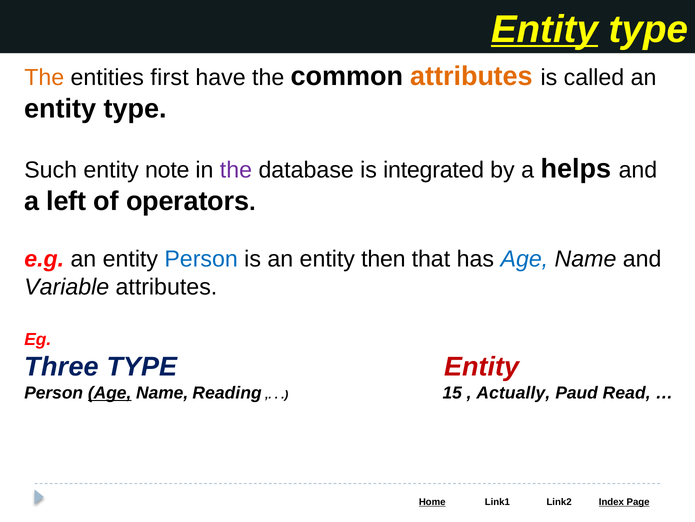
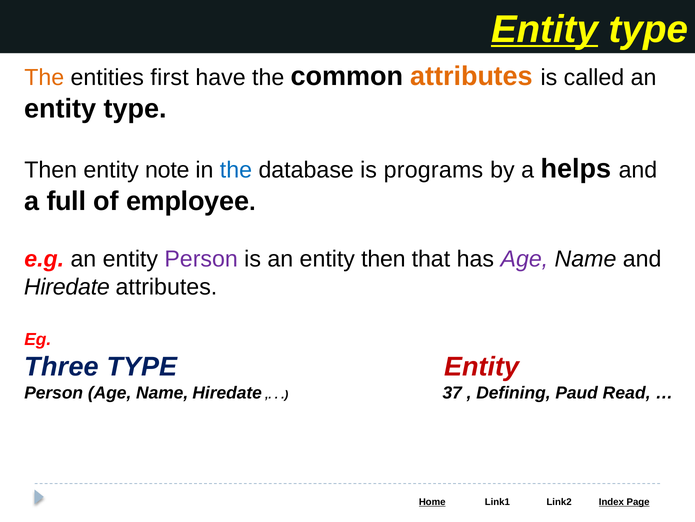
Such at (51, 170): Such -> Then
the at (236, 170) colour: purple -> blue
integrated: integrated -> programs
left: left -> full
operators: operators -> employee
Person at (201, 259) colour: blue -> purple
Age at (524, 259) colour: blue -> purple
Variable at (67, 287): Variable -> Hiredate
Age at (110, 392) underline: present -> none
Name Reading: Reading -> Hiredate
15: 15 -> 37
Actually: Actually -> Defining
